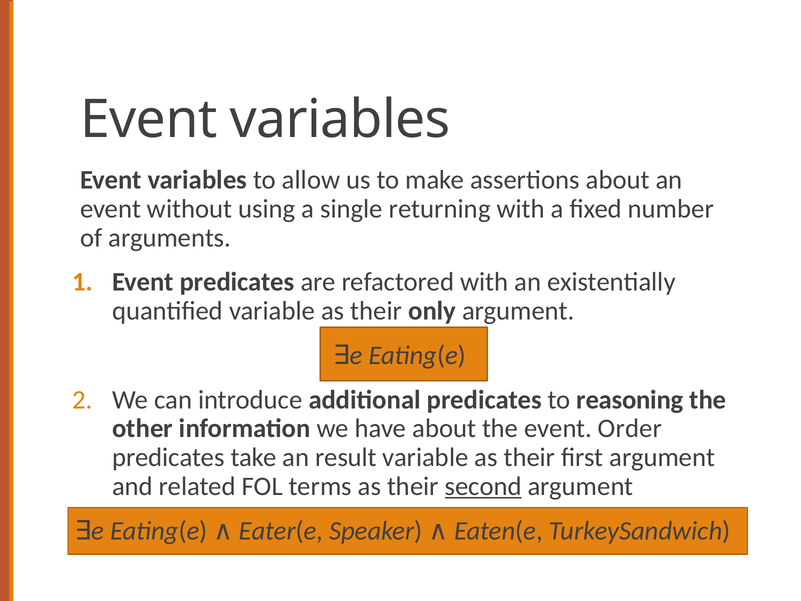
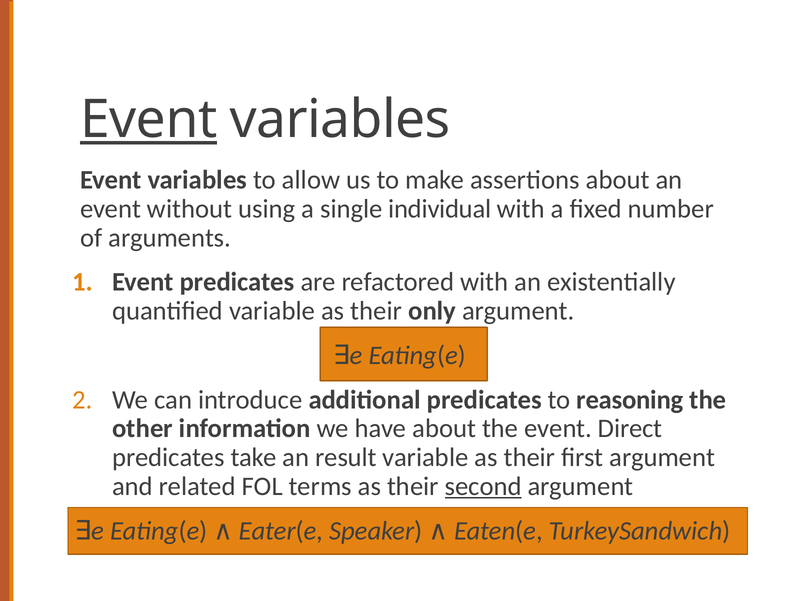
Event at (149, 120) underline: none -> present
returning: returning -> individual
Order: Order -> Direct
